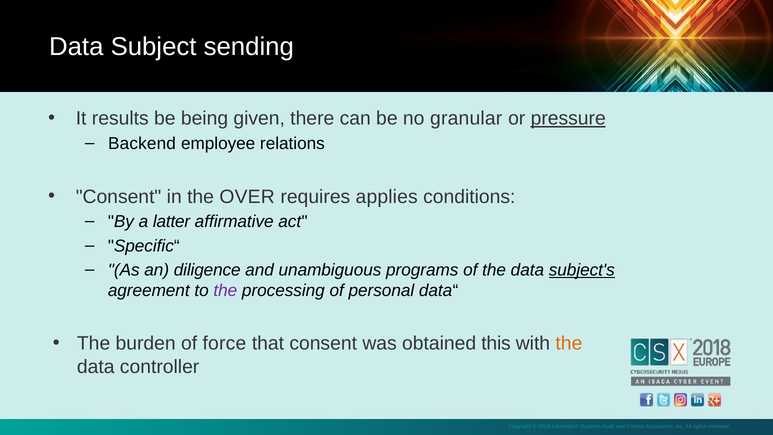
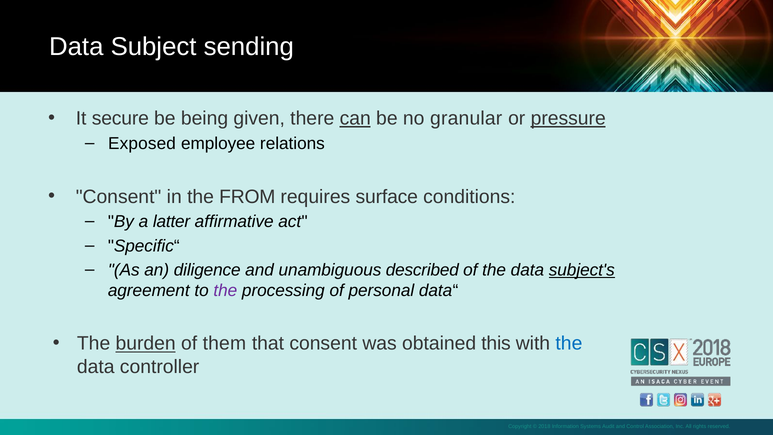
results: results -> secure
can underline: none -> present
Backend: Backend -> Exposed
OVER: OVER -> FROM
applies: applies -> surface
programs: programs -> described
burden underline: none -> present
force: force -> them
the at (569, 343) colour: orange -> blue
